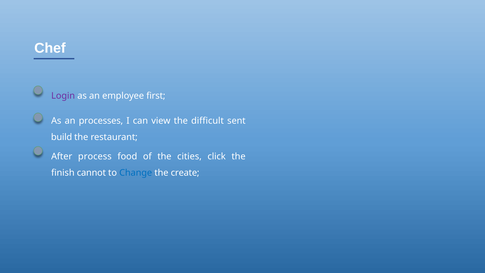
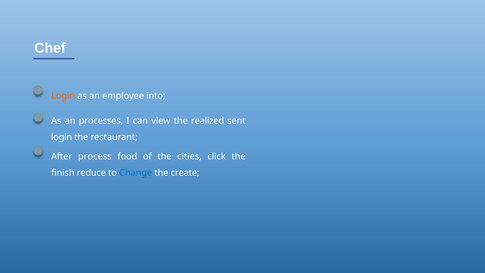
Login at (63, 96) colour: purple -> orange
first: first -> into
difficult: difficult -> realized
build at (62, 137): build -> login
cannot: cannot -> reduce
